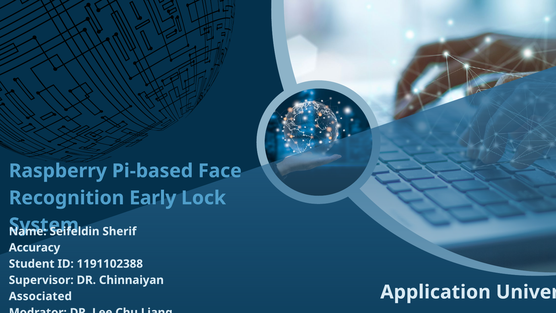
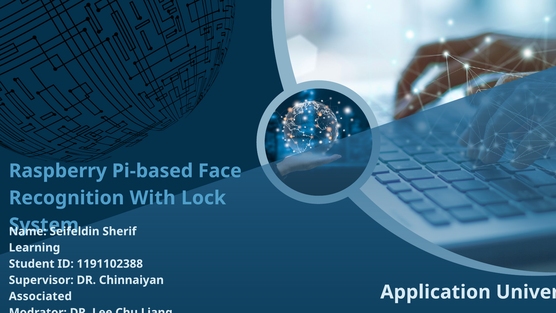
Early: Early -> With
Accuracy: Accuracy -> Learning
